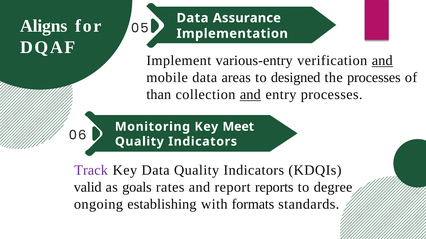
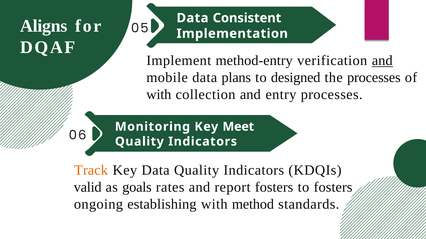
Assurance: Assurance -> Consistent
various-entry: various-entry -> method-entry
areas: areas -> plans
than at (159, 95): than -> with
and at (250, 95) underline: present -> none
Track colour: purple -> orange
report reports: reports -> fosters
to degree: degree -> fosters
formats: formats -> method
